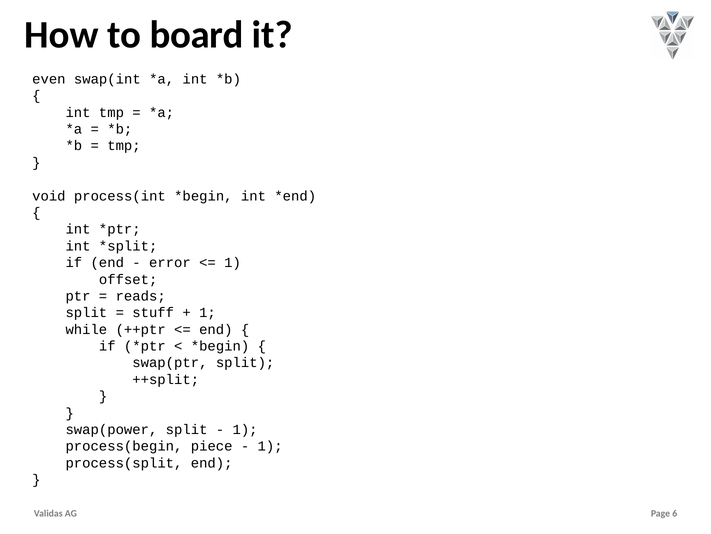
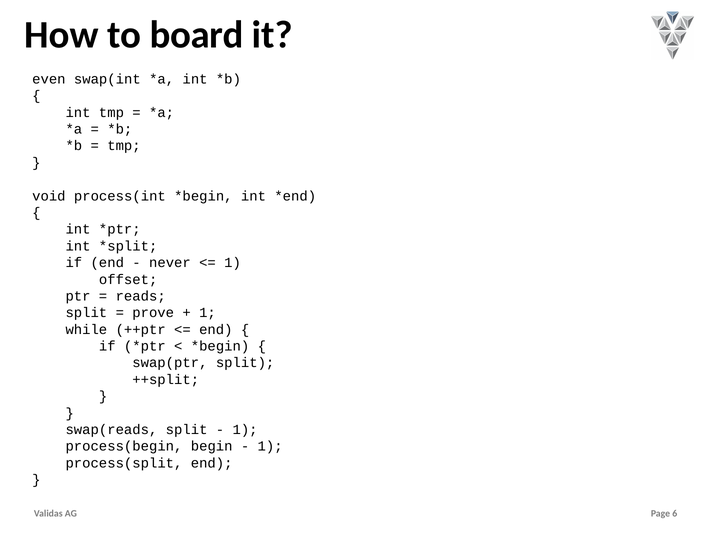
error: error -> never
stuff: stuff -> prove
swap(power: swap(power -> swap(reads
piece: piece -> begin
